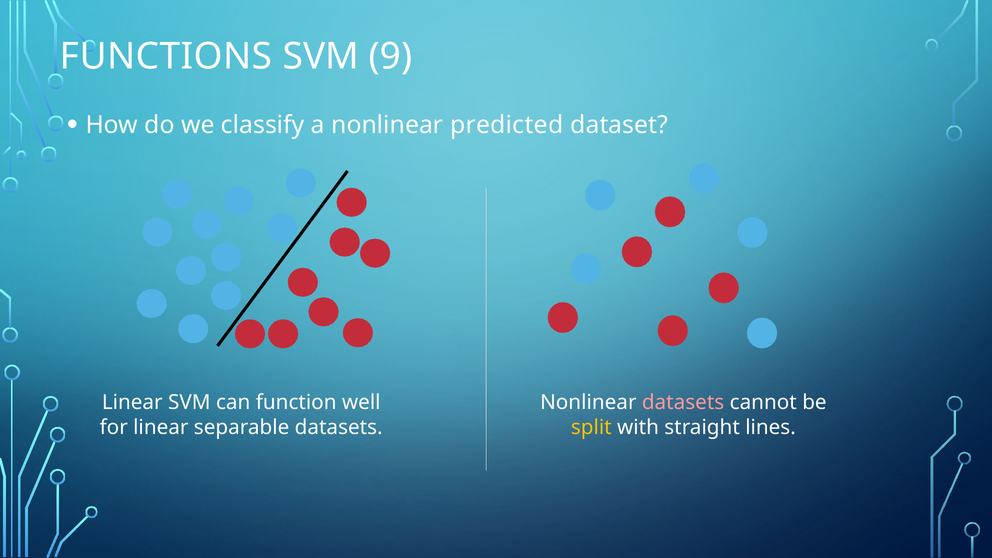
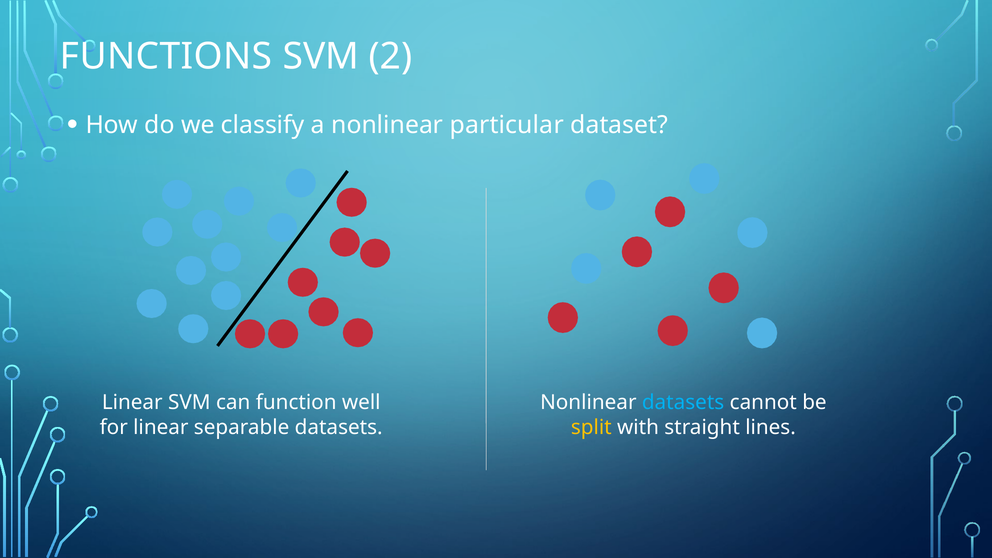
9: 9 -> 2
predicted: predicted -> particular
datasets at (683, 403) colour: pink -> light blue
